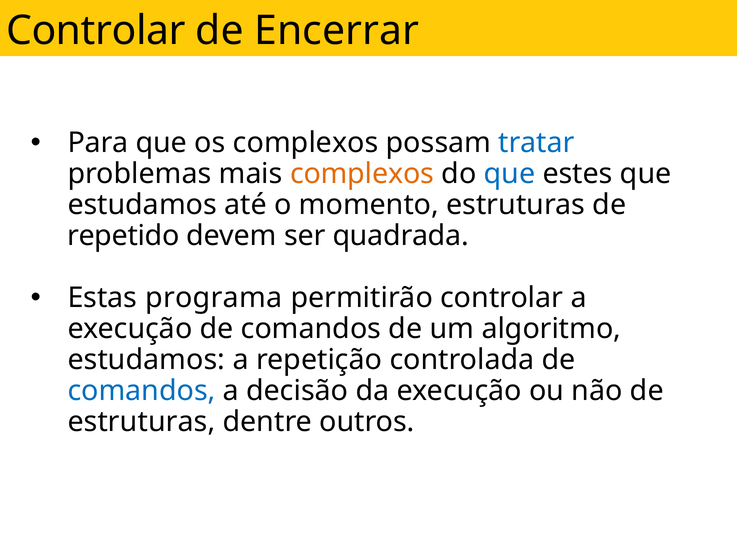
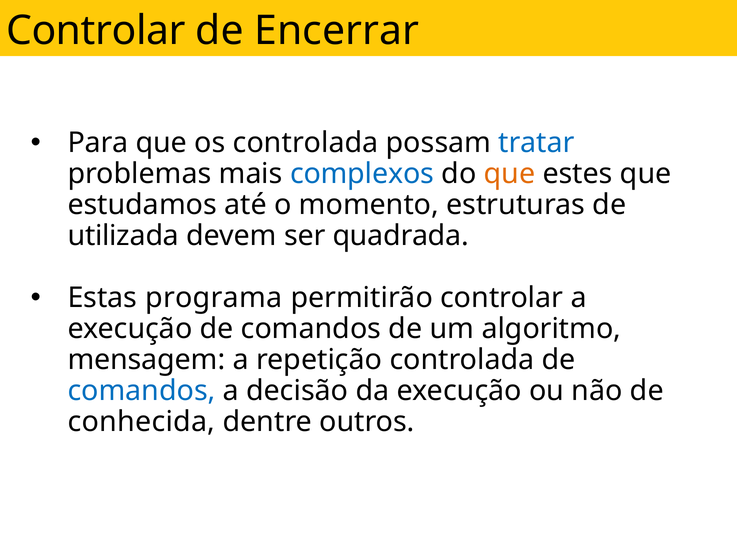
os complexos: complexos -> controlada
complexos at (362, 174) colour: orange -> blue
que at (509, 174) colour: blue -> orange
repetido: repetido -> utilizada
estudamos at (146, 360): estudamos -> mensagem
estruturas at (141, 422): estruturas -> conhecida
